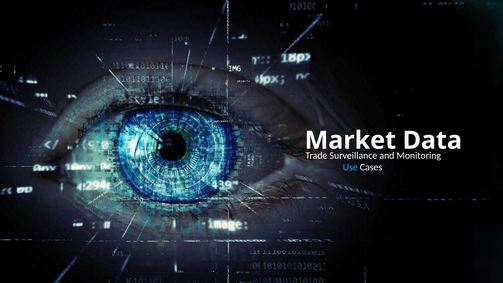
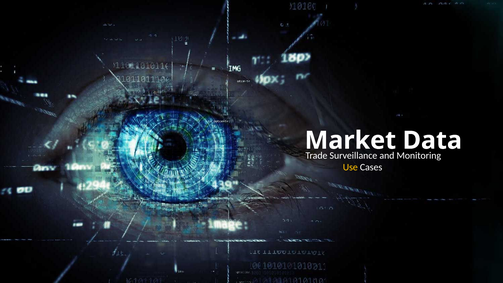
Use colour: light blue -> yellow
